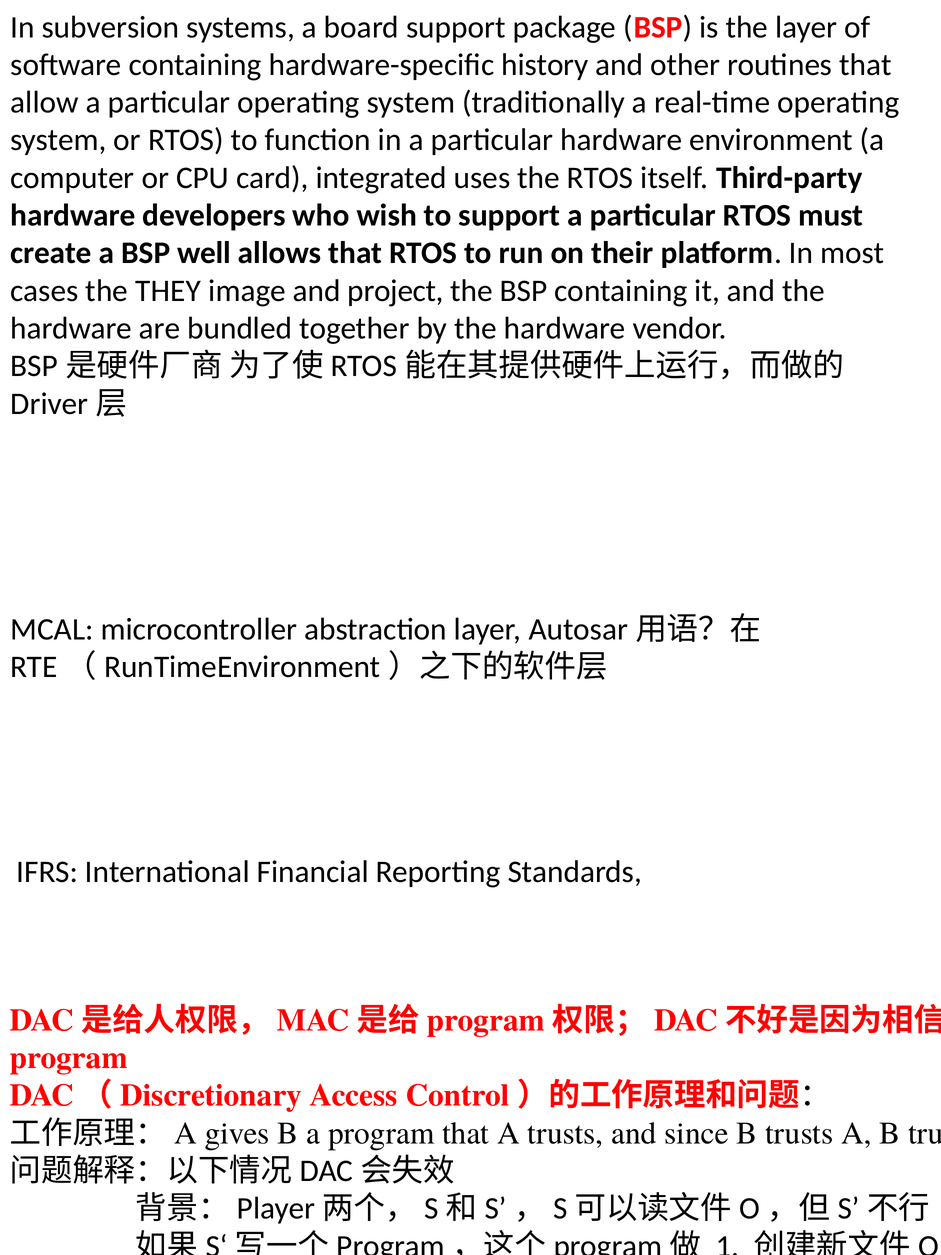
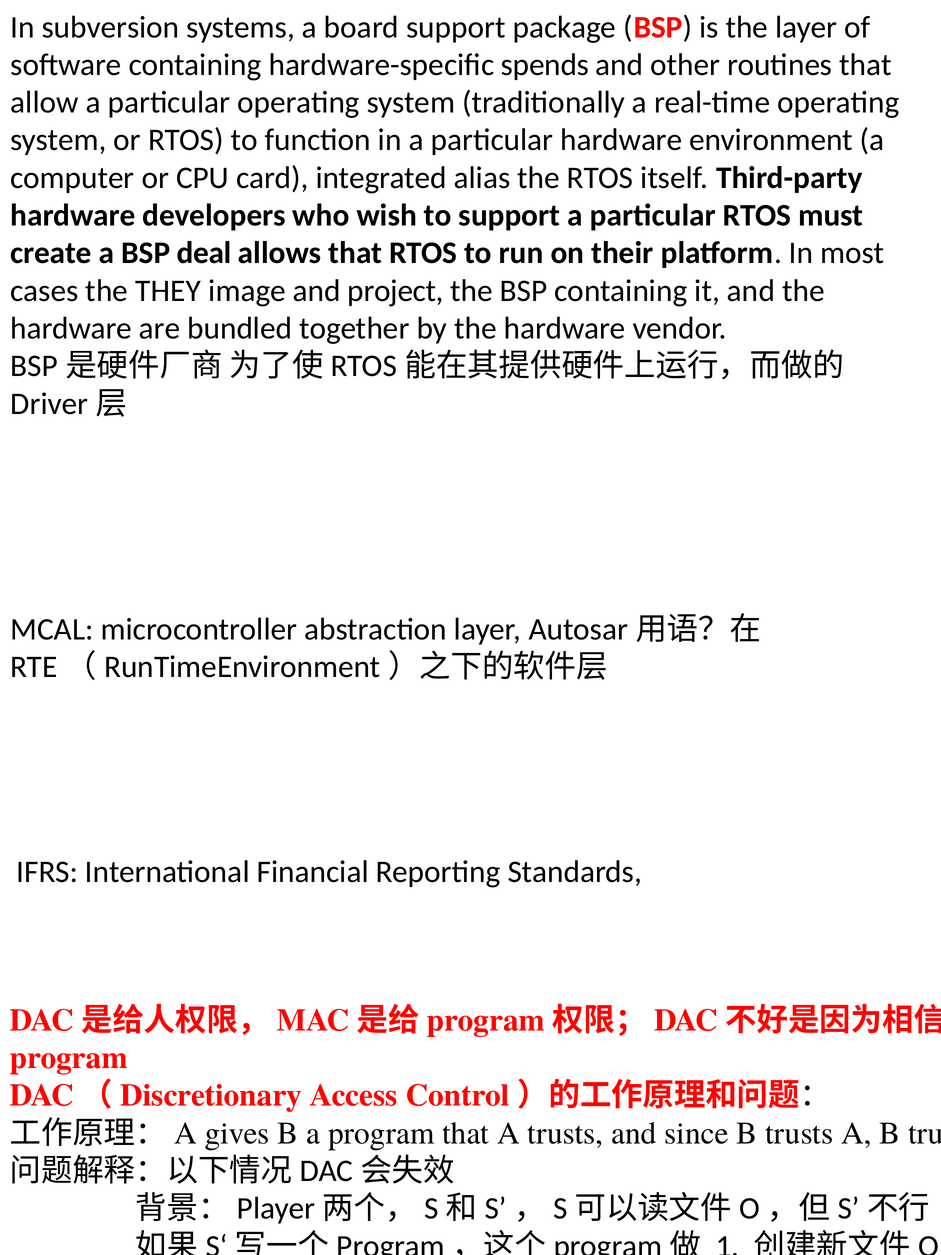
history: history -> spends
uses: uses -> alias
well: well -> deal
